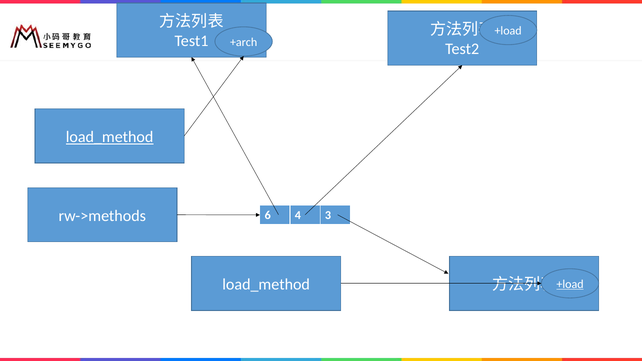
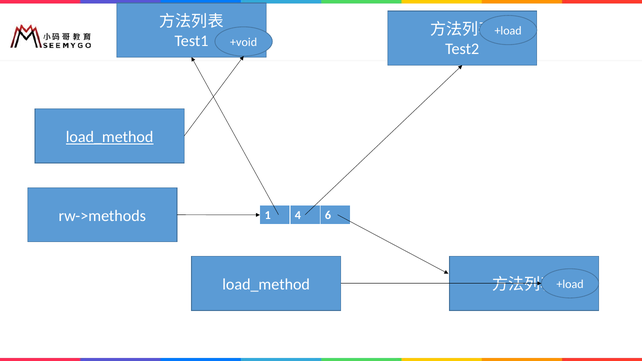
+arch: +arch -> +void
6: 6 -> 1
3: 3 -> 6
+load at (570, 284) underline: present -> none
